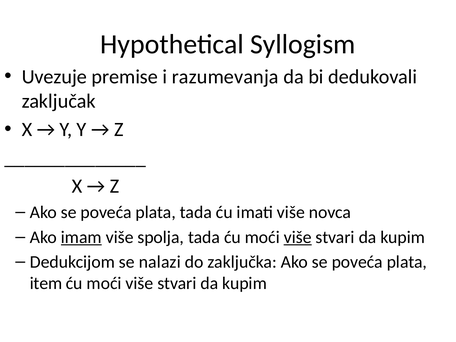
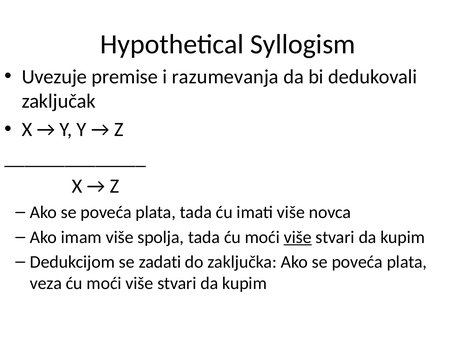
imam underline: present -> none
nalazi: nalazi -> zadati
item: item -> veza
